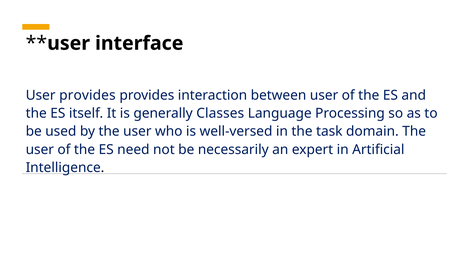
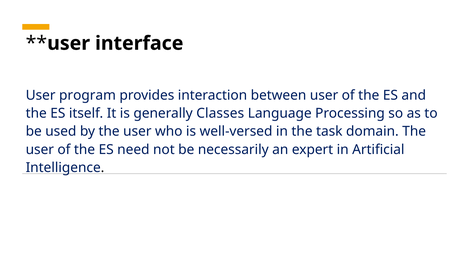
User provides: provides -> program
